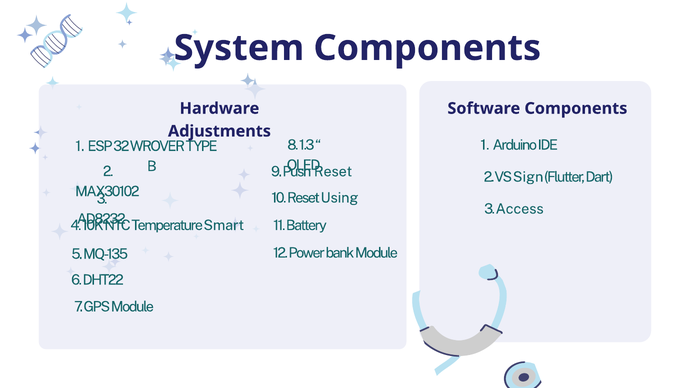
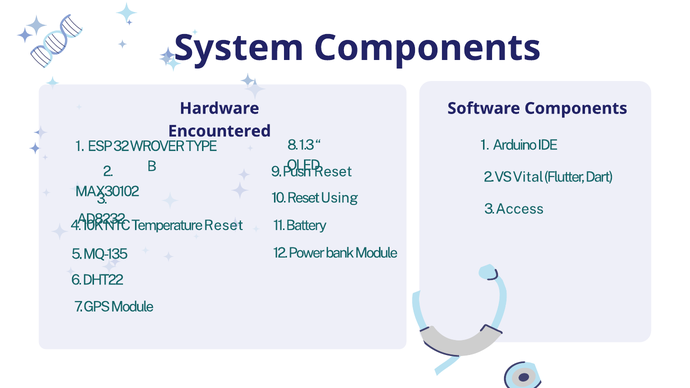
Adjustments: Adjustments -> Encountered
Sign: Sign -> Vital
Temperature Smart: Smart -> Reset
